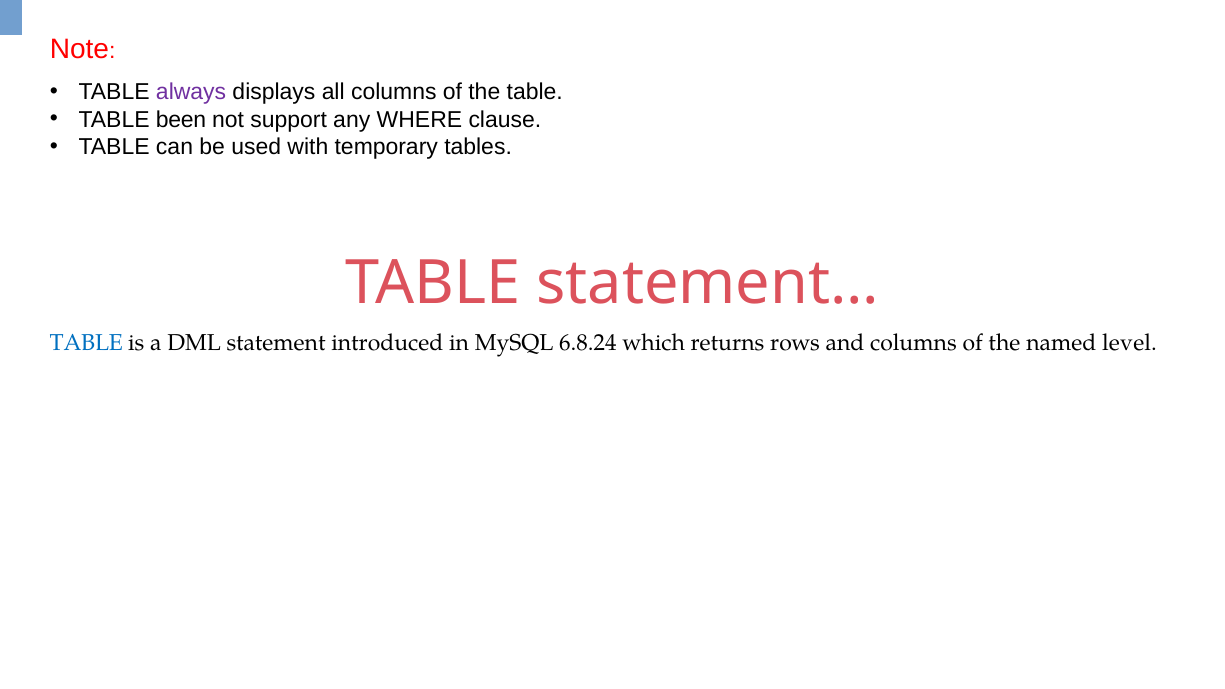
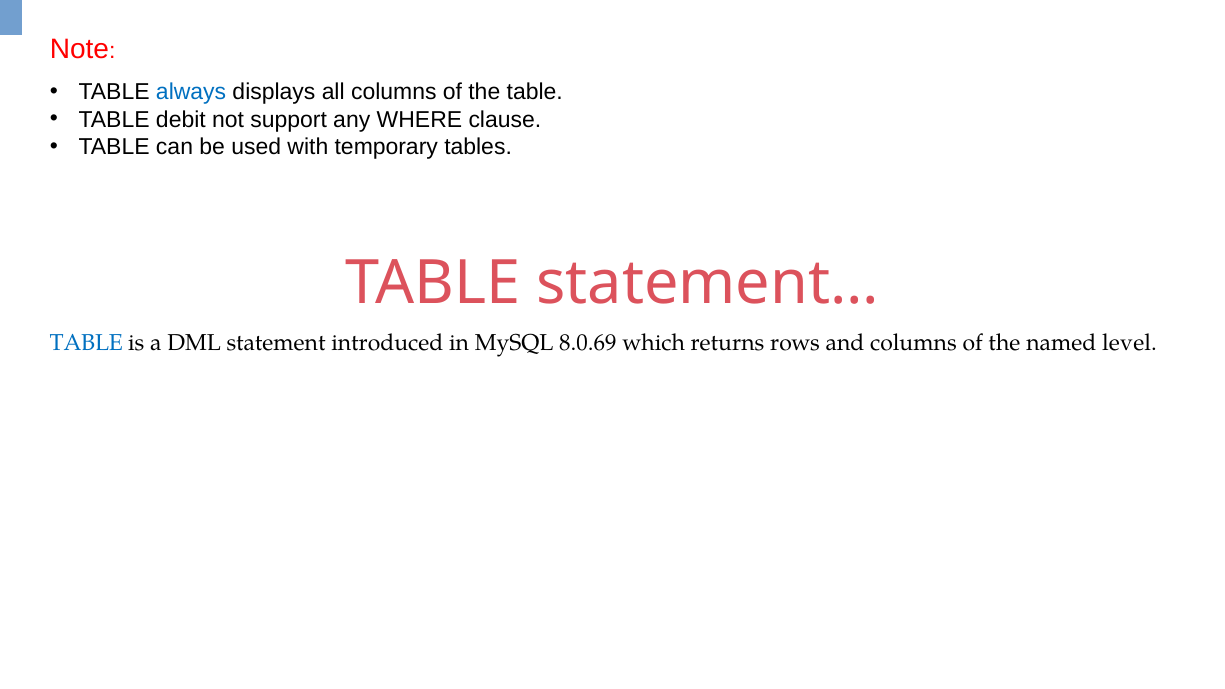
always colour: purple -> blue
been: been -> debit
6.8.24: 6.8.24 -> 8.0.69
